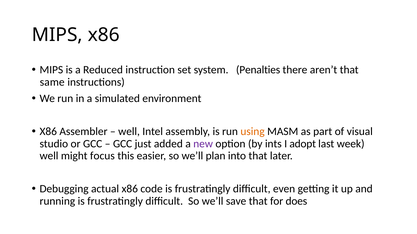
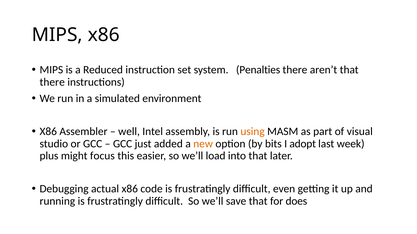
same at (52, 82): same -> there
new colour: purple -> orange
ints: ints -> bits
well at (49, 156): well -> plus
plan: plan -> load
